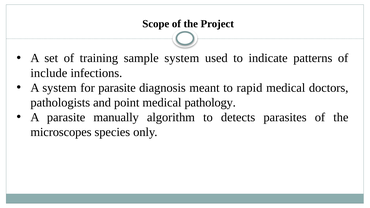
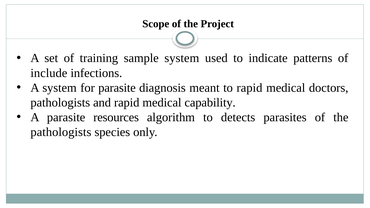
and point: point -> rapid
pathology: pathology -> capability
manually: manually -> resources
microscopes at (61, 132): microscopes -> pathologists
